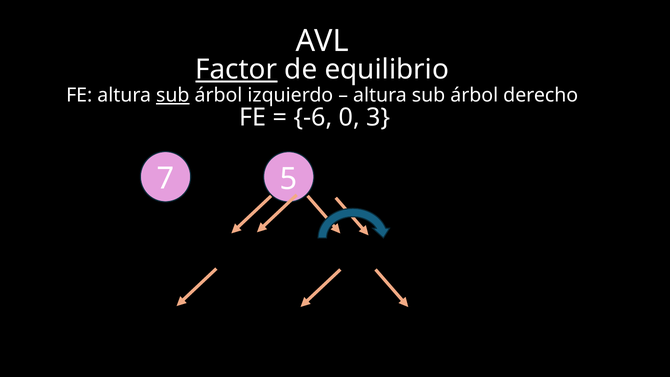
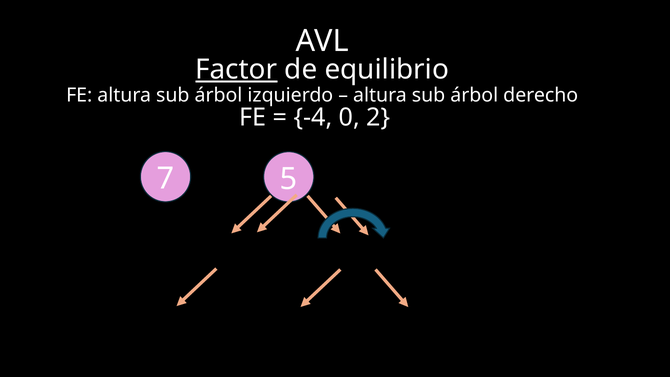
sub at (173, 95) underline: present -> none
-6: -6 -> -4
3: 3 -> 2
